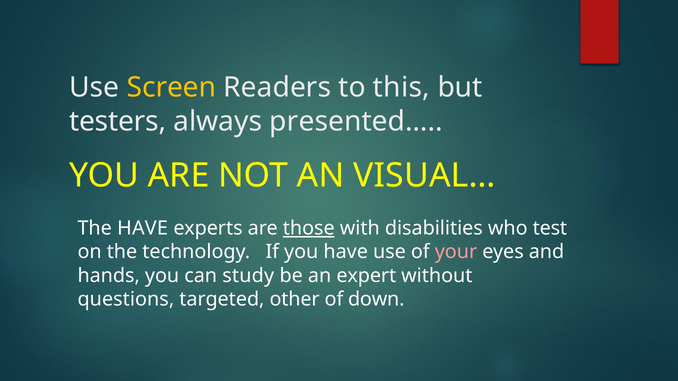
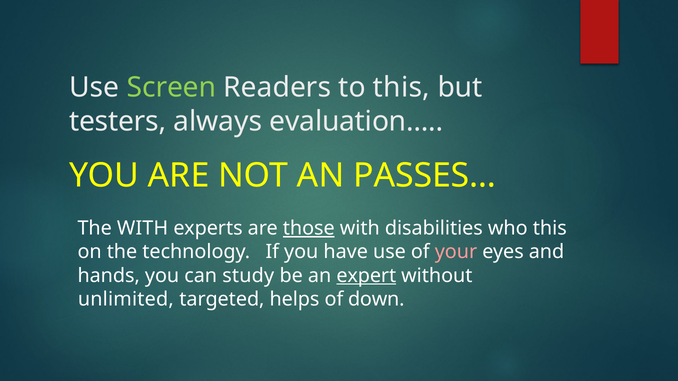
Screen colour: yellow -> light green
presented…: presented… -> evaluation…
VISUAL…: VISUAL… -> PASSES…
The HAVE: HAVE -> WITH
who test: test -> this
expert underline: none -> present
questions: questions -> unlimited
other: other -> helps
